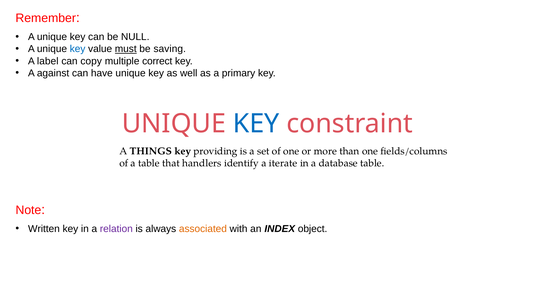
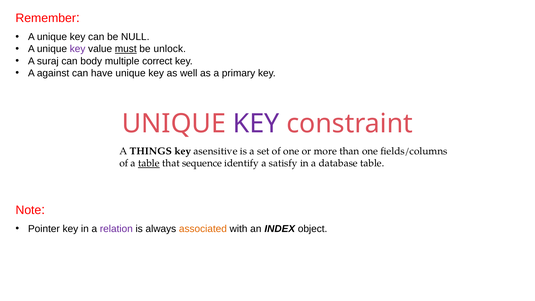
key at (78, 49) colour: blue -> purple
saving: saving -> unlock
label: label -> suraj
copy: copy -> body
KEY at (256, 124) colour: blue -> purple
providing: providing -> asensitive
table at (149, 163) underline: none -> present
handlers: handlers -> sequence
iterate: iterate -> satisfy
Written: Written -> Pointer
